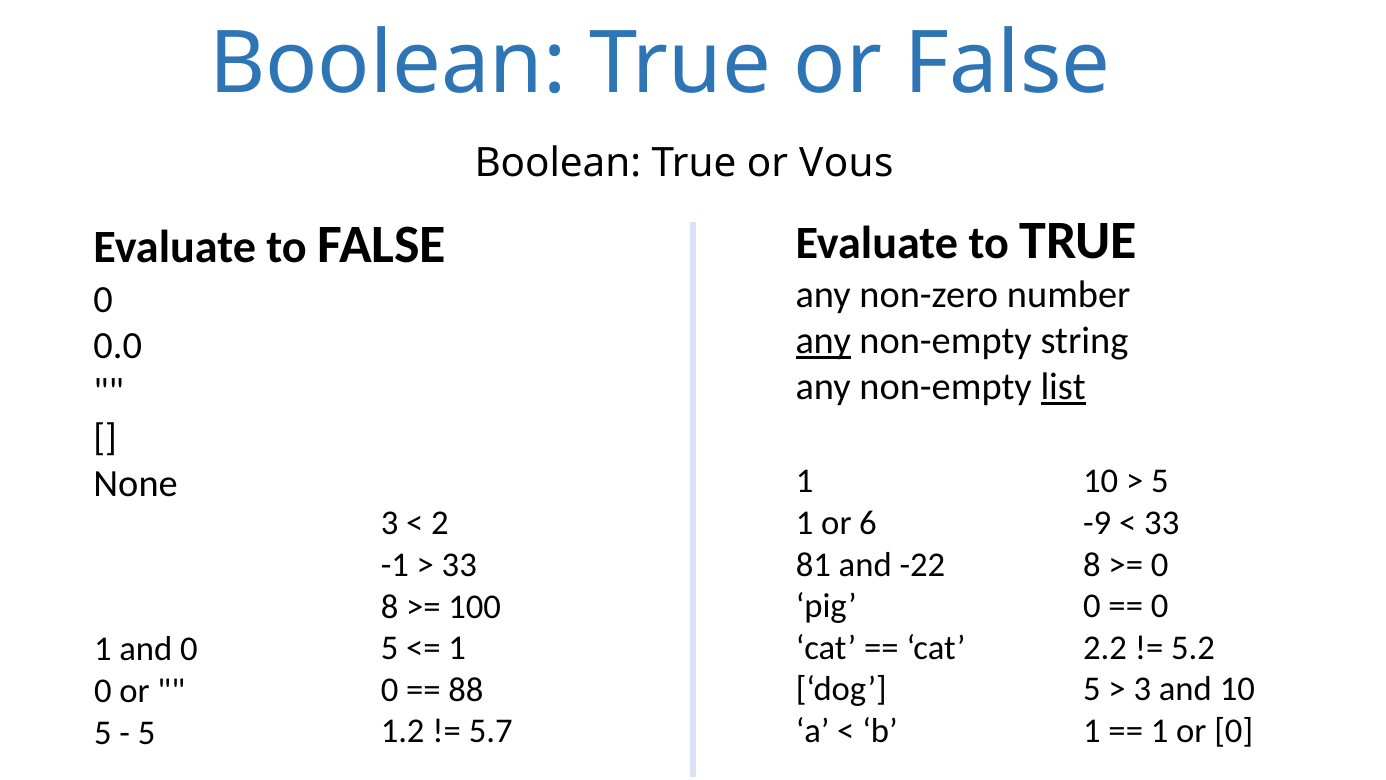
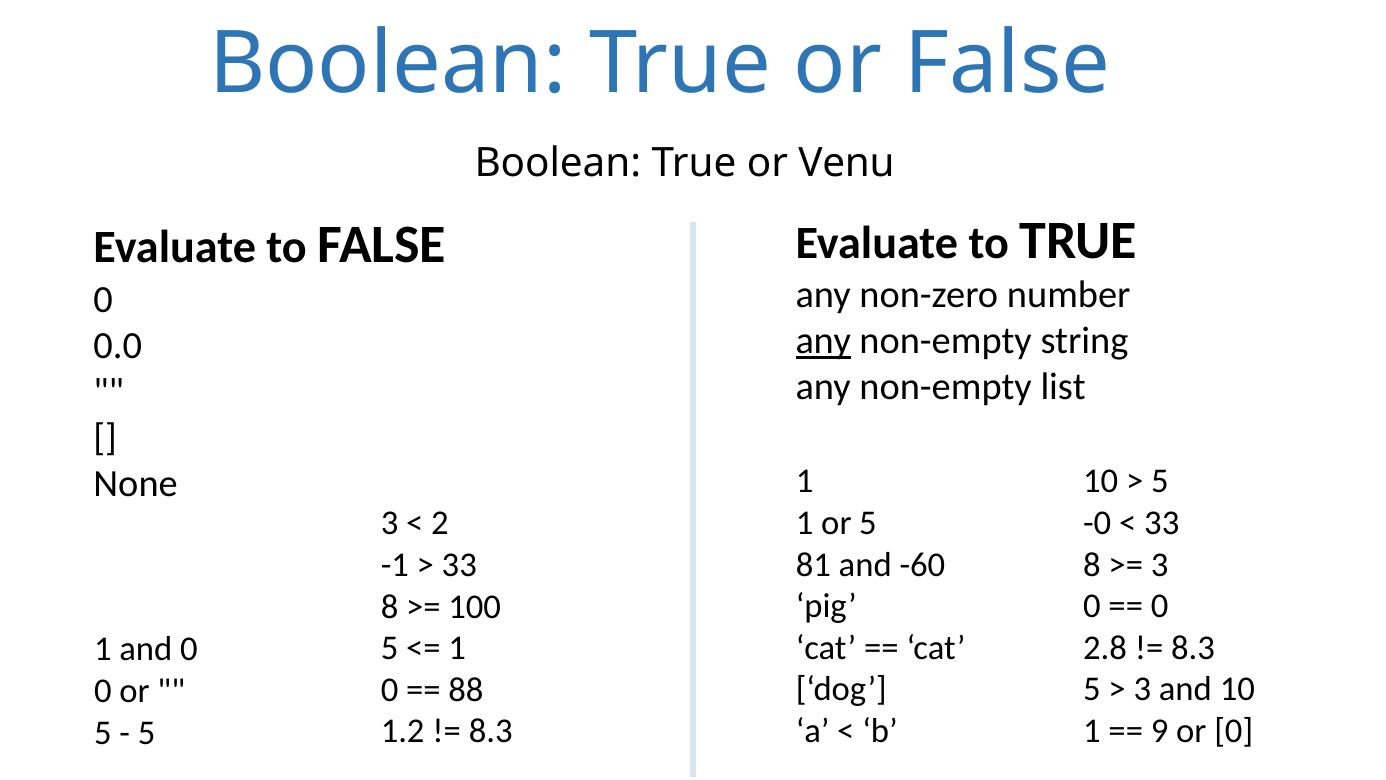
Vous: Vous -> Venu
list underline: present -> none
or 6: 6 -> 5
-9: -9 -> -0
-22: -22 -> -60
0 at (1160, 564): 0 -> 3
2.2: 2.2 -> 2.8
5.2 at (1193, 648): 5.2 -> 8.3
1 at (1160, 731): 1 -> 9
5.7 at (491, 731): 5.7 -> 8.3
